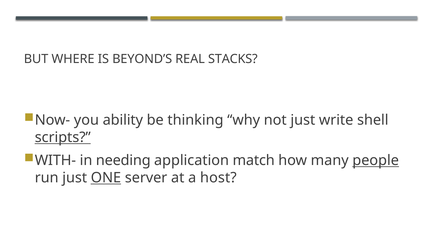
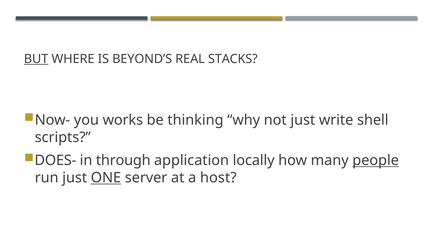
BUT underline: none -> present
ability: ability -> works
scripts underline: present -> none
WITH-: WITH- -> DOES-
needing: needing -> through
match: match -> locally
